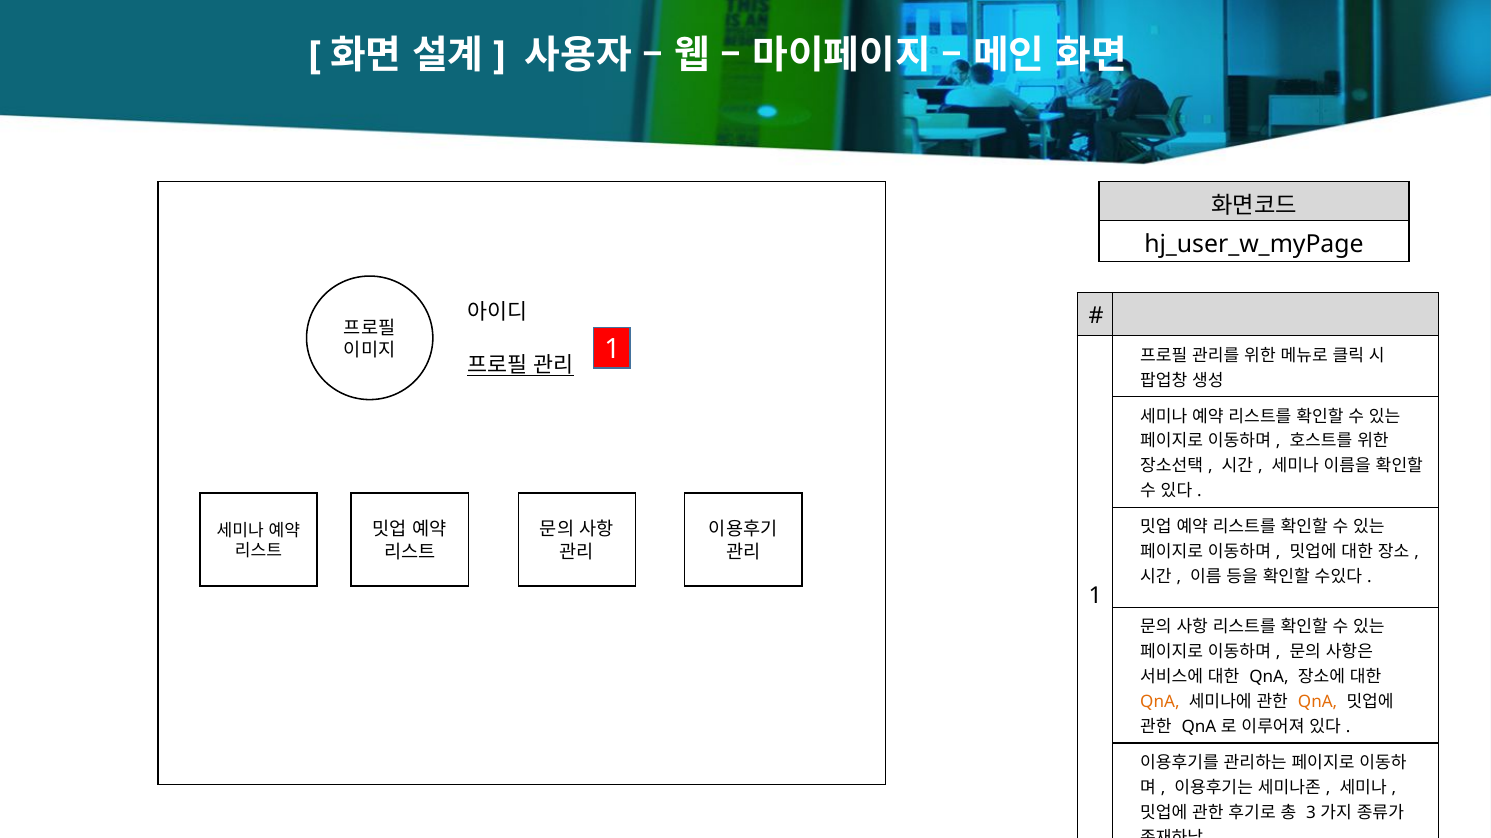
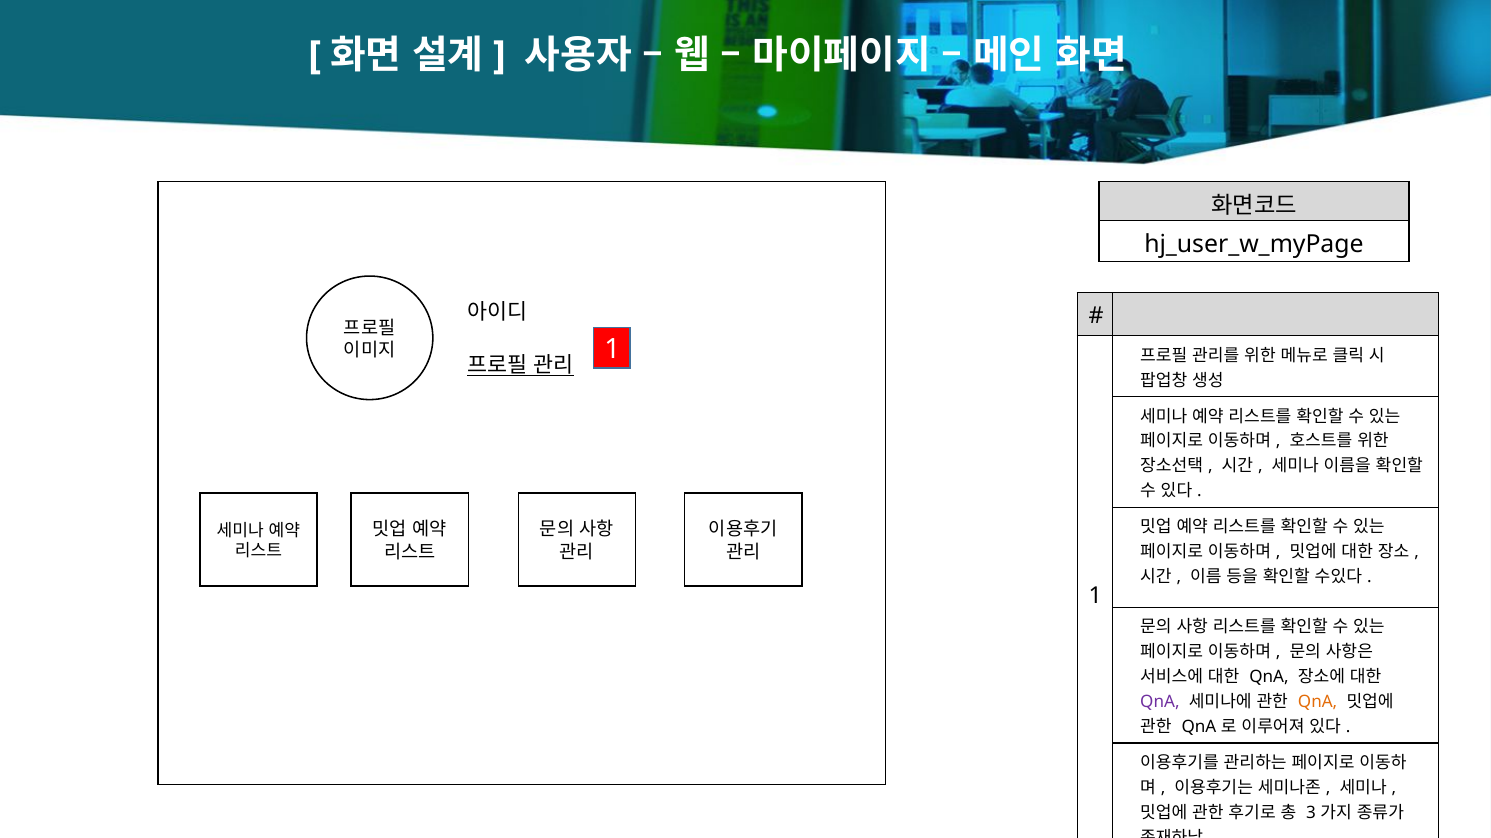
QnA at (1160, 703) colour: orange -> purple
